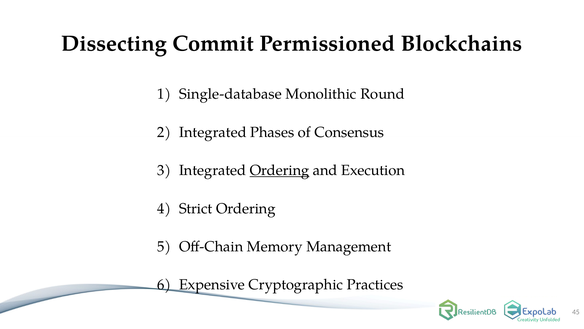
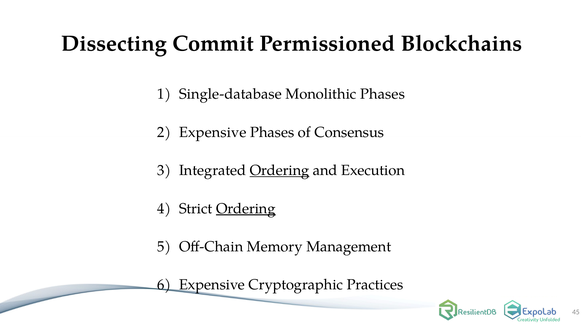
Monolithic Round: Round -> Phases
Integrated at (213, 132): Integrated -> Expensive
Ordering at (246, 208) underline: none -> present
